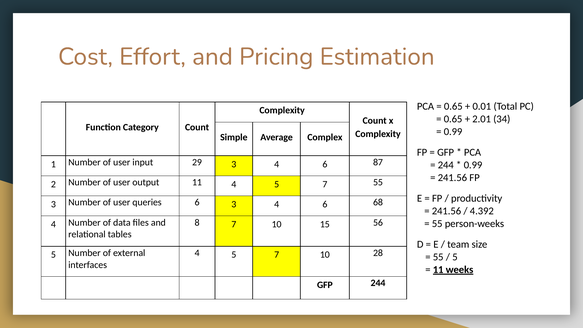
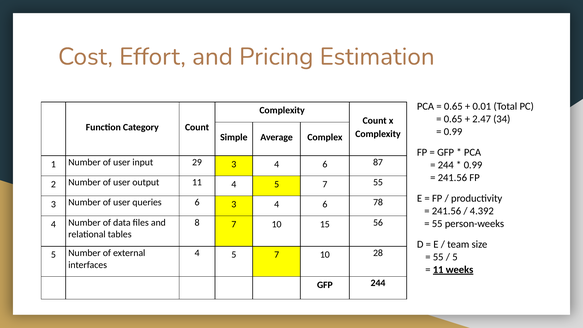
2.01: 2.01 -> 2.47
68: 68 -> 78
